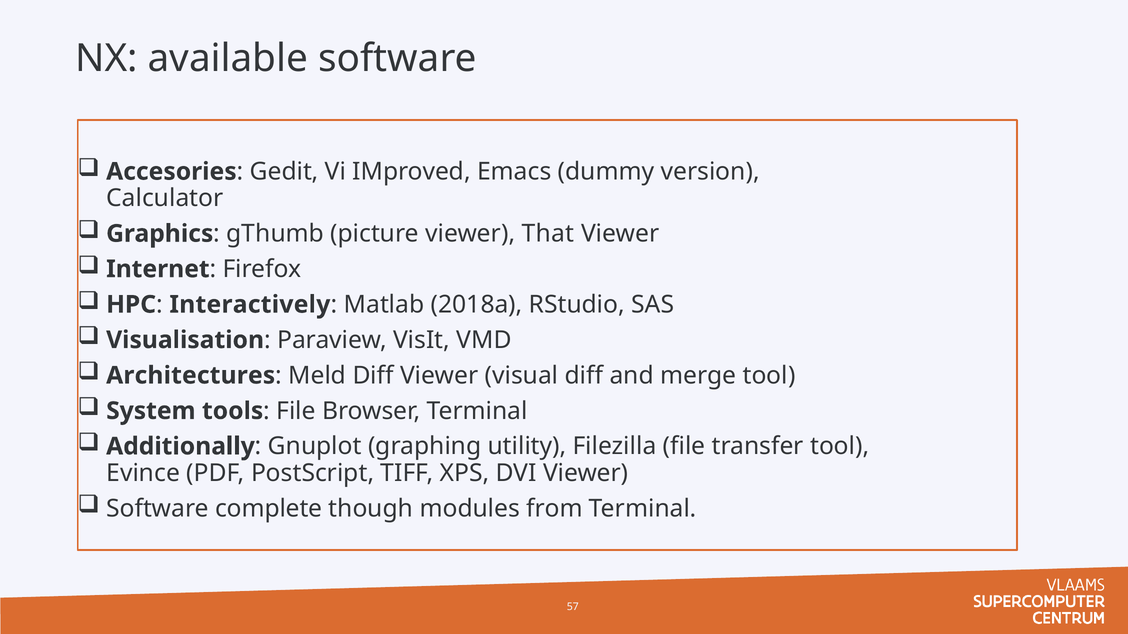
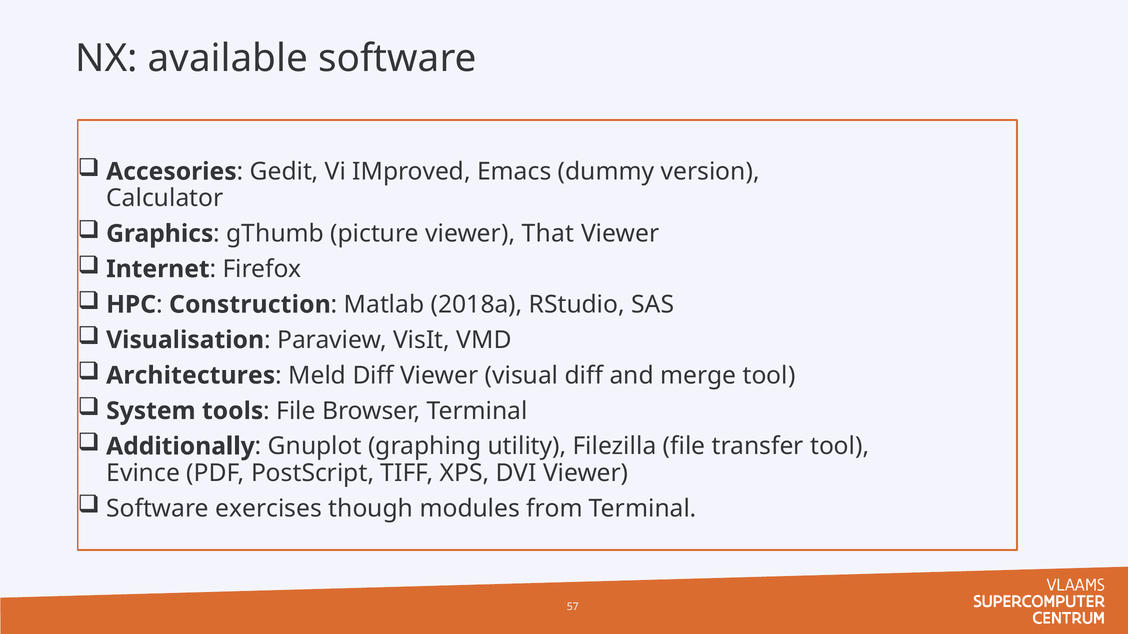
Interactively: Interactively -> Construction
complete: complete -> exercises
